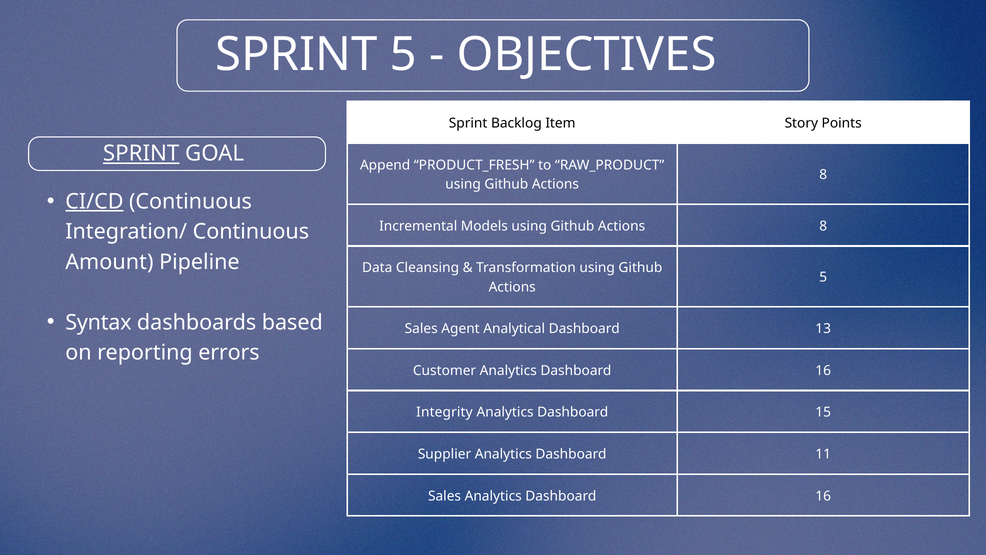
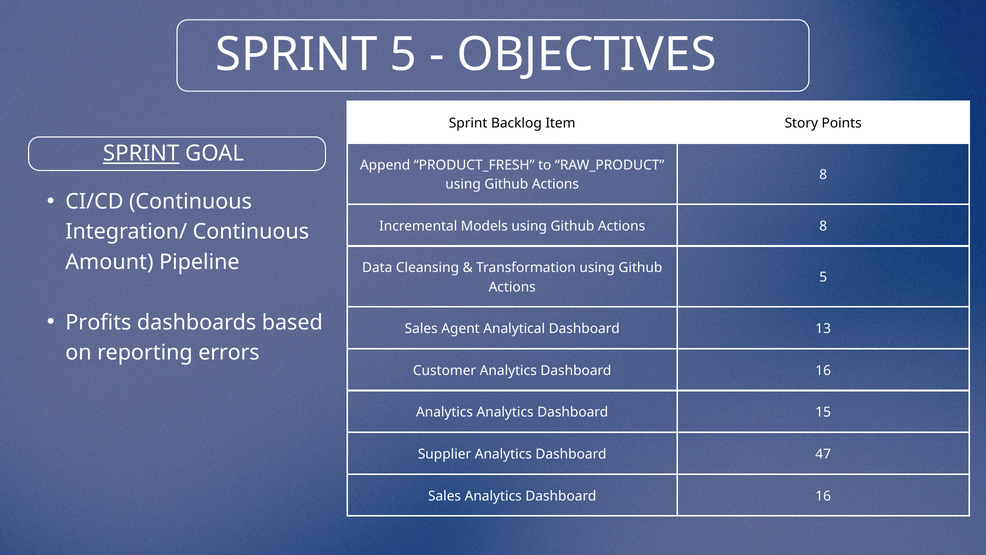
CI/CD underline: present -> none
Syntax: Syntax -> Profits
Integrity at (444, 412): Integrity -> Analytics
11: 11 -> 47
